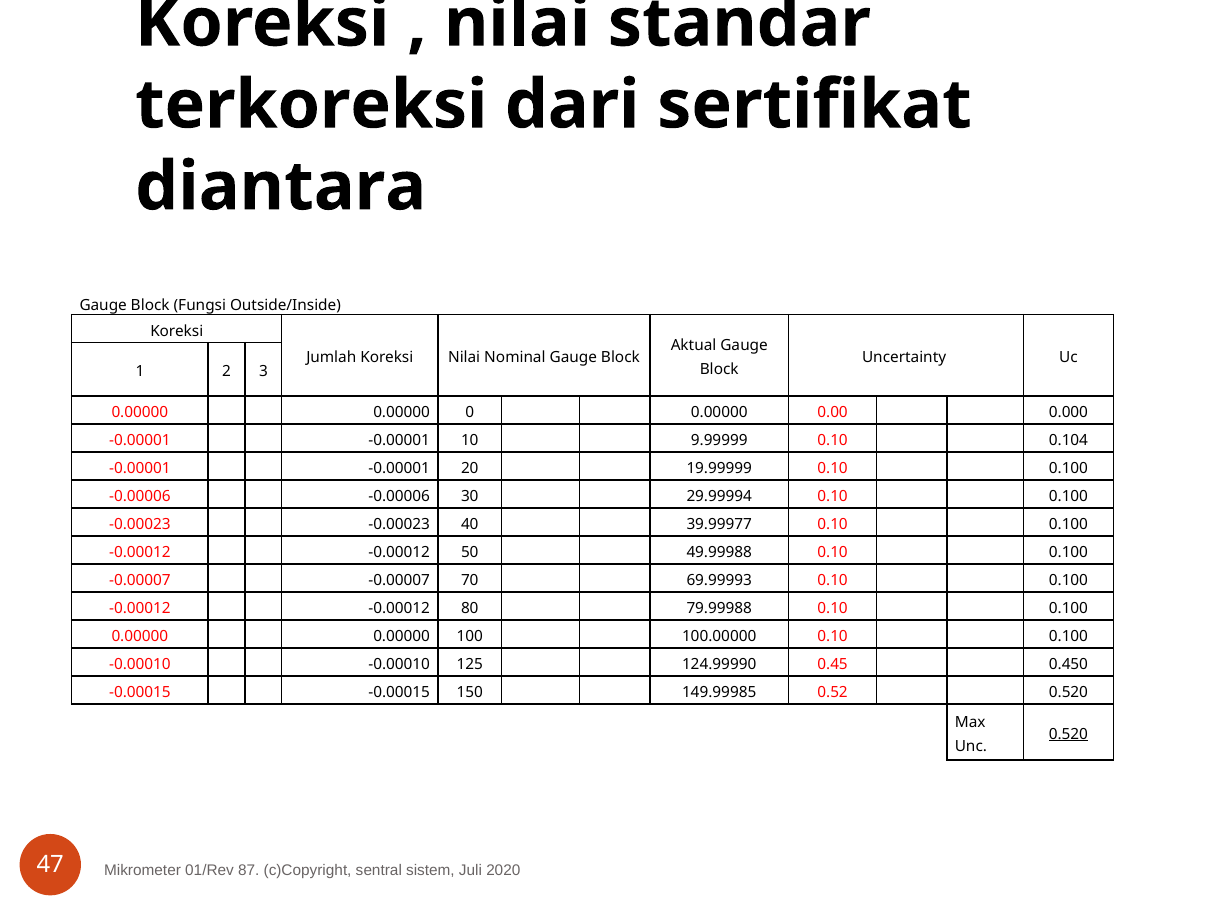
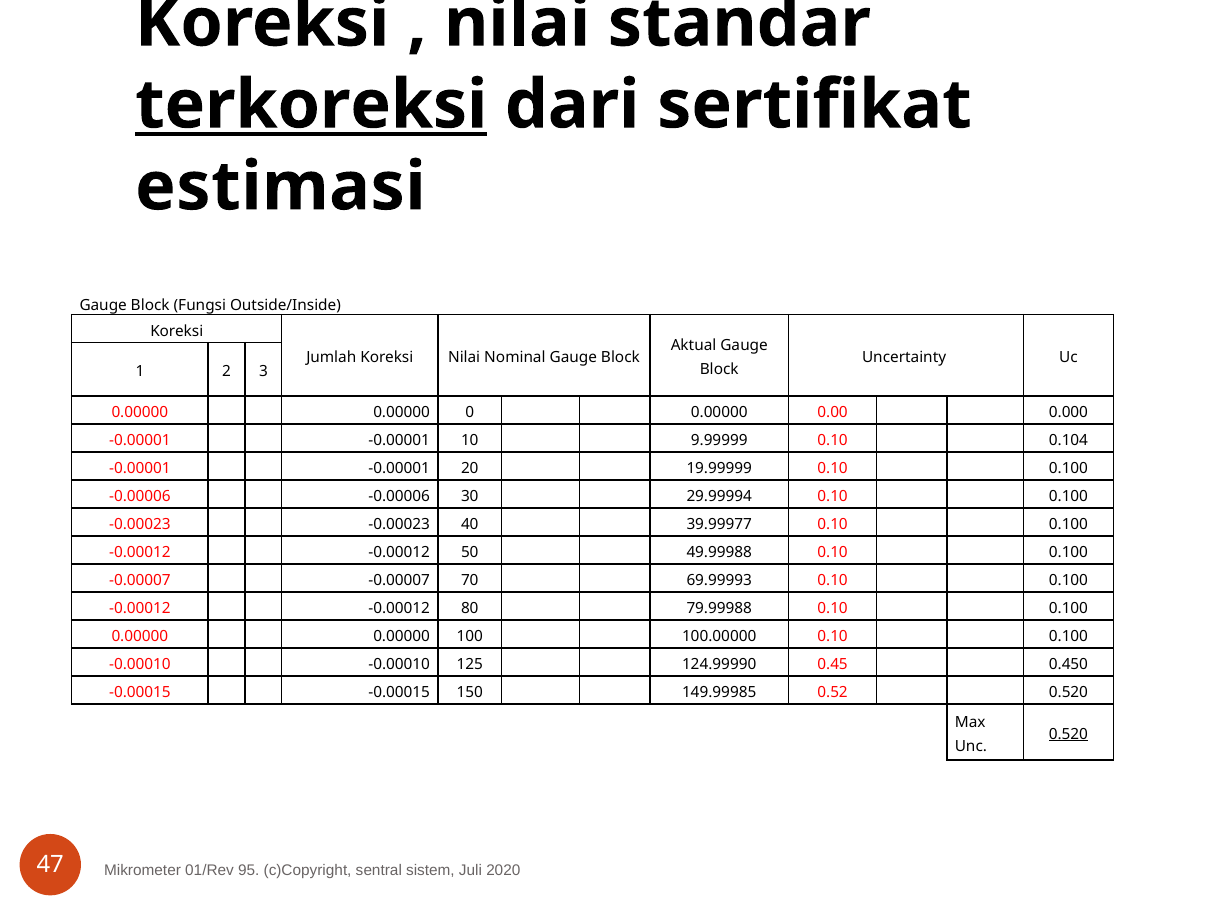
terkoreksi underline: none -> present
diantara: diantara -> estimasi
87: 87 -> 95
